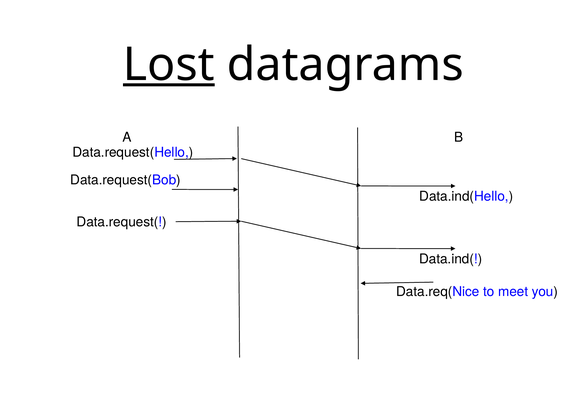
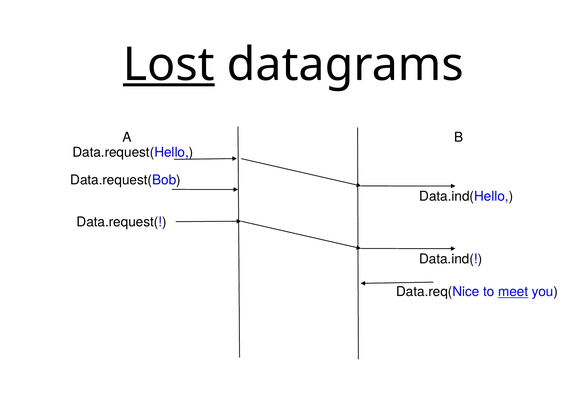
meet underline: none -> present
